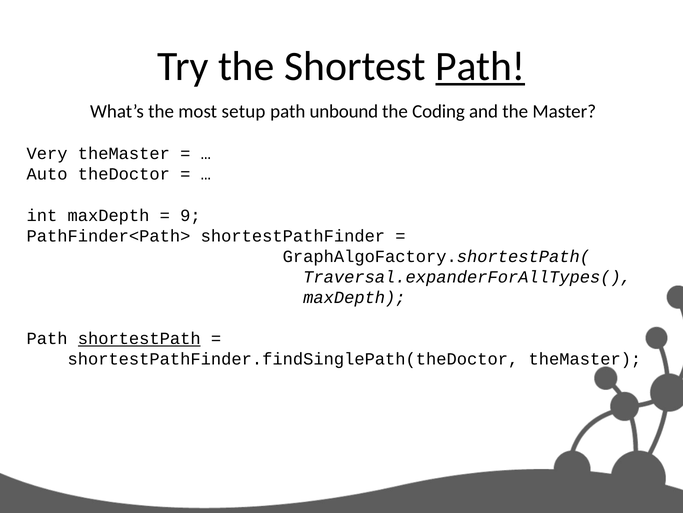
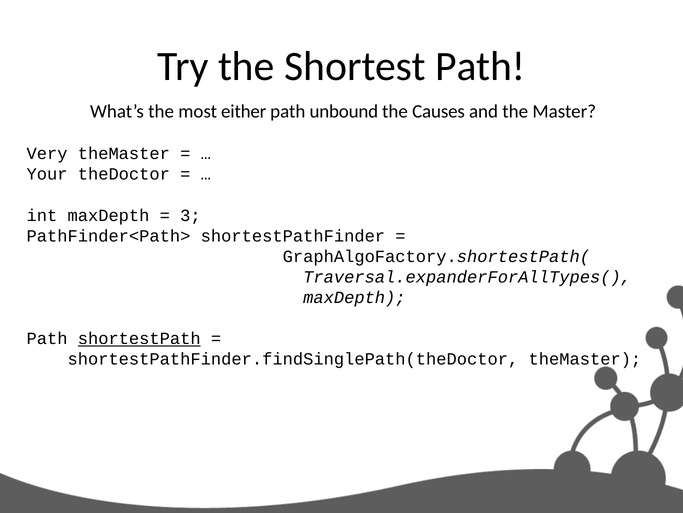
Path at (480, 66) underline: present -> none
setup: setup -> either
Coding: Coding -> Causes
Auto: Auto -> Your
9: 9 -> 3
